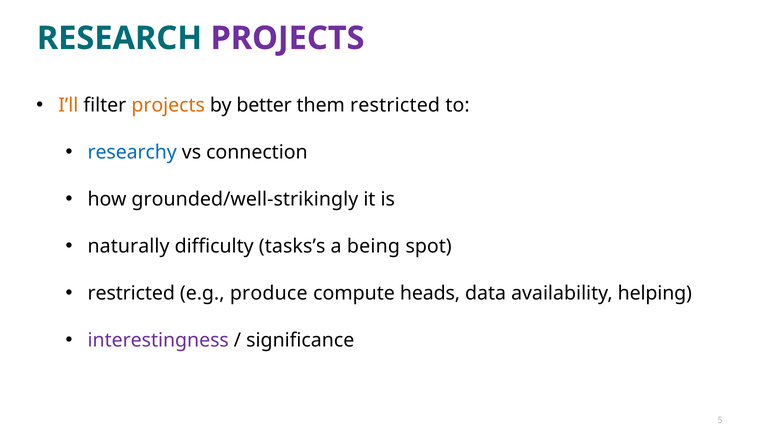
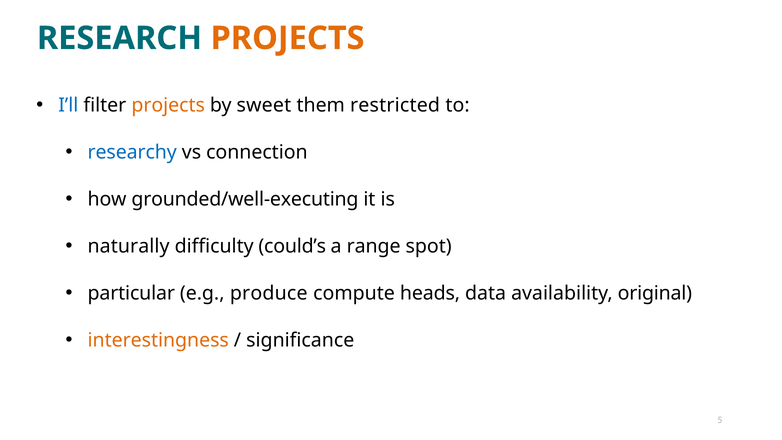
PROJECTS at (288, 38) colour: purple -> orange
I’ll colour: orange -> blue
better: better -> sweet
grounded/well-strikingly: grounded/well-strikingly -> grounded/well-executing
tasks’s: tasks’s -> could’s
being: being -> range
restricted at (131, 293): restricted -> particular
helping: helping -> original
interestingness colour: purple -> orange
